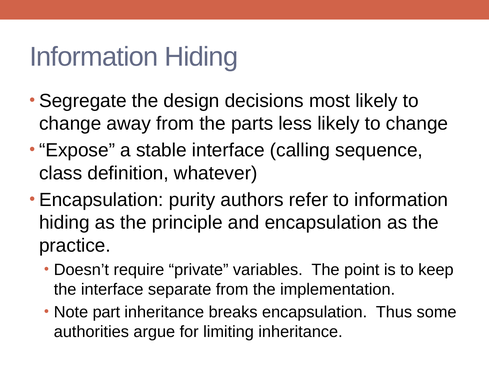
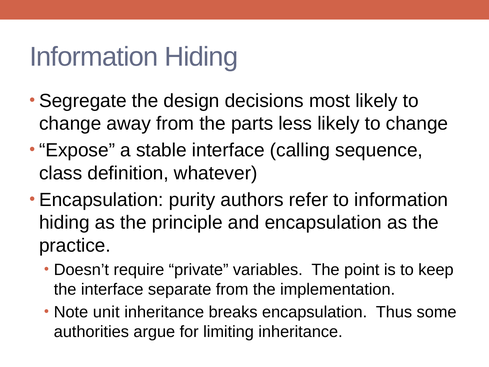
part: part -> unit
